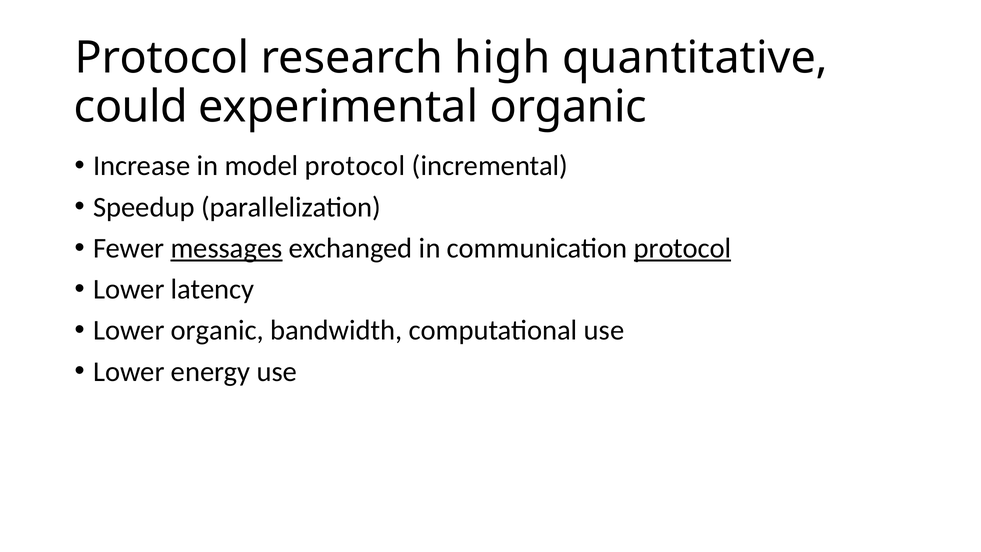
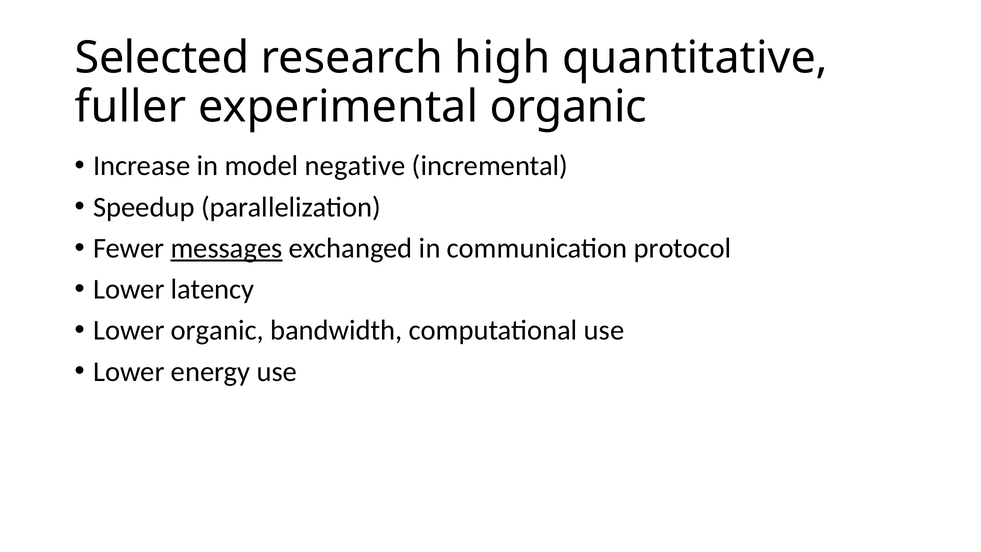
Protocol at (162, 58): Protocol -> Selected
could: could -> fuller
model protocol: protocol -> negative
protocol at (683, 248) underline: present -> none
